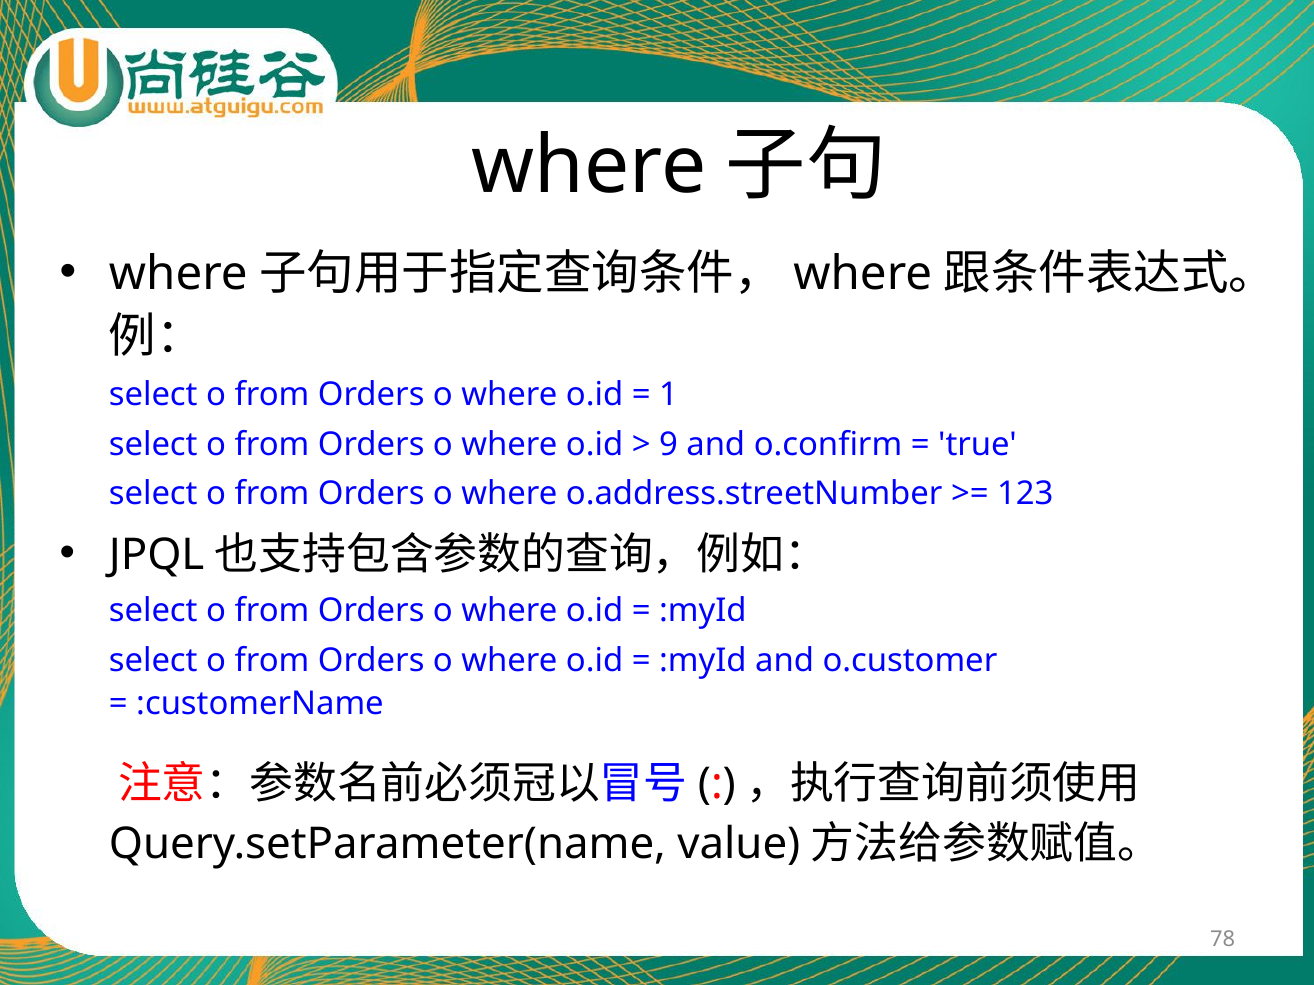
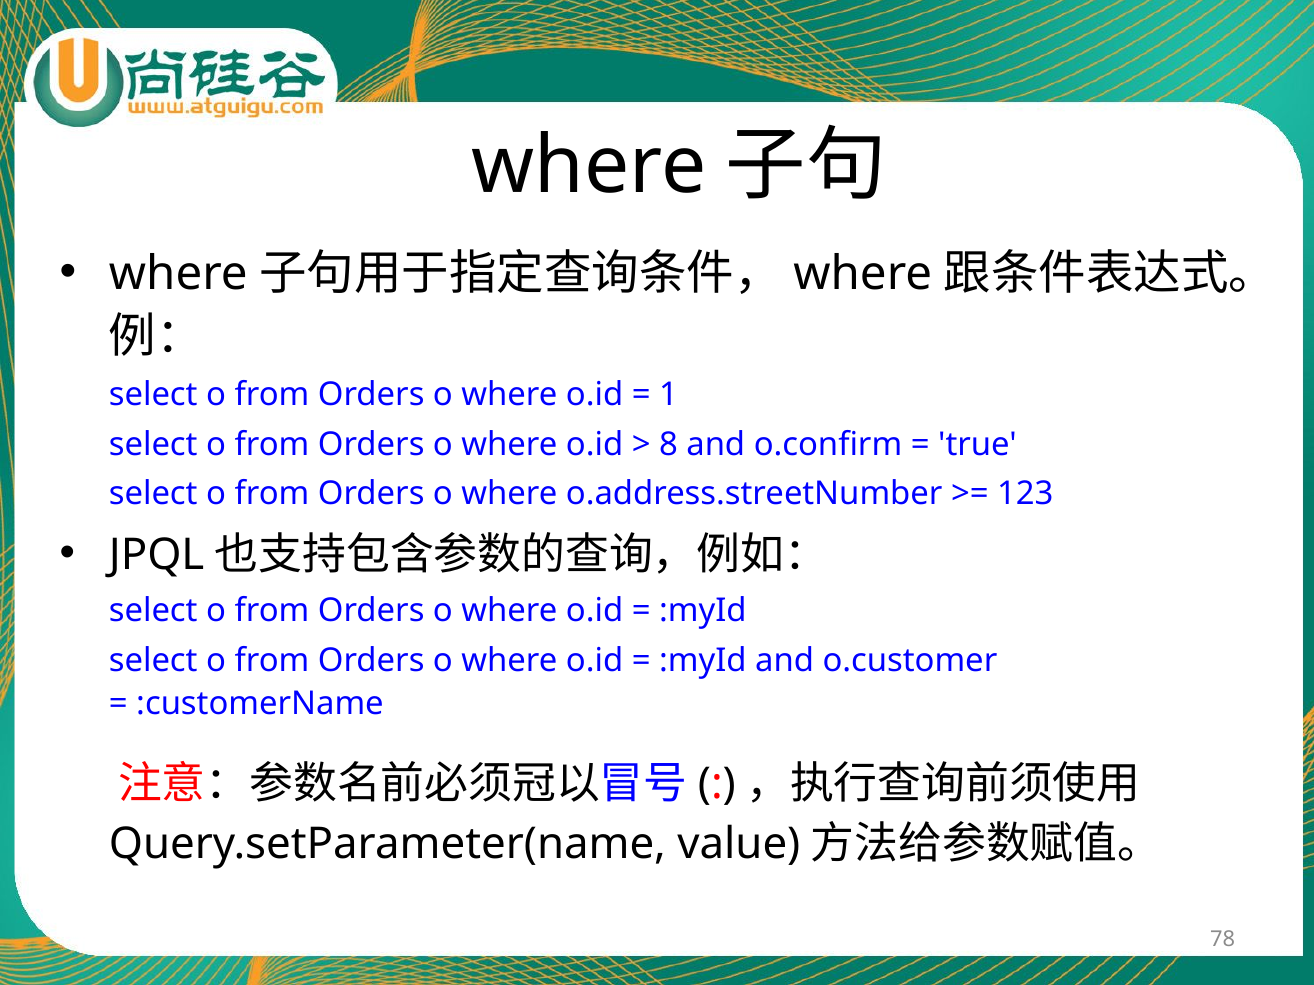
9: 9 -> 8
